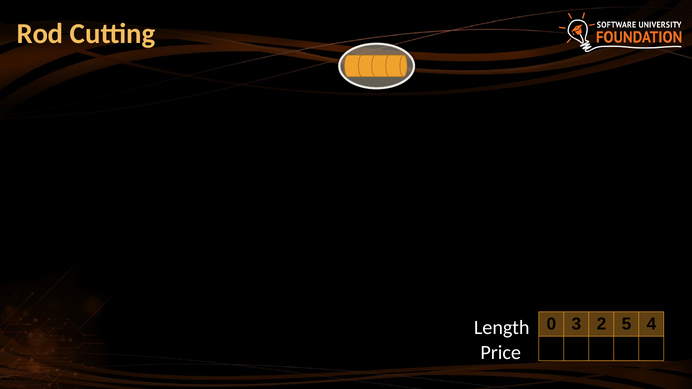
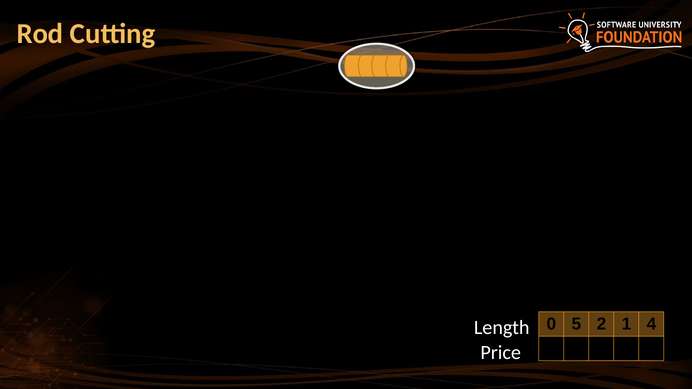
0 3: 3 -> 5
2 5: 5 -> 1
